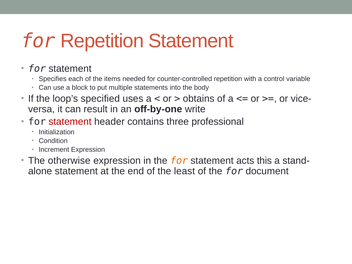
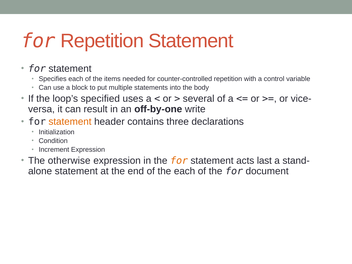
obtains: obtains -> several
statement at (70, 122) colour: red -> orange
professional: professional -> declarations
this: this -> last
the least: least -> each
